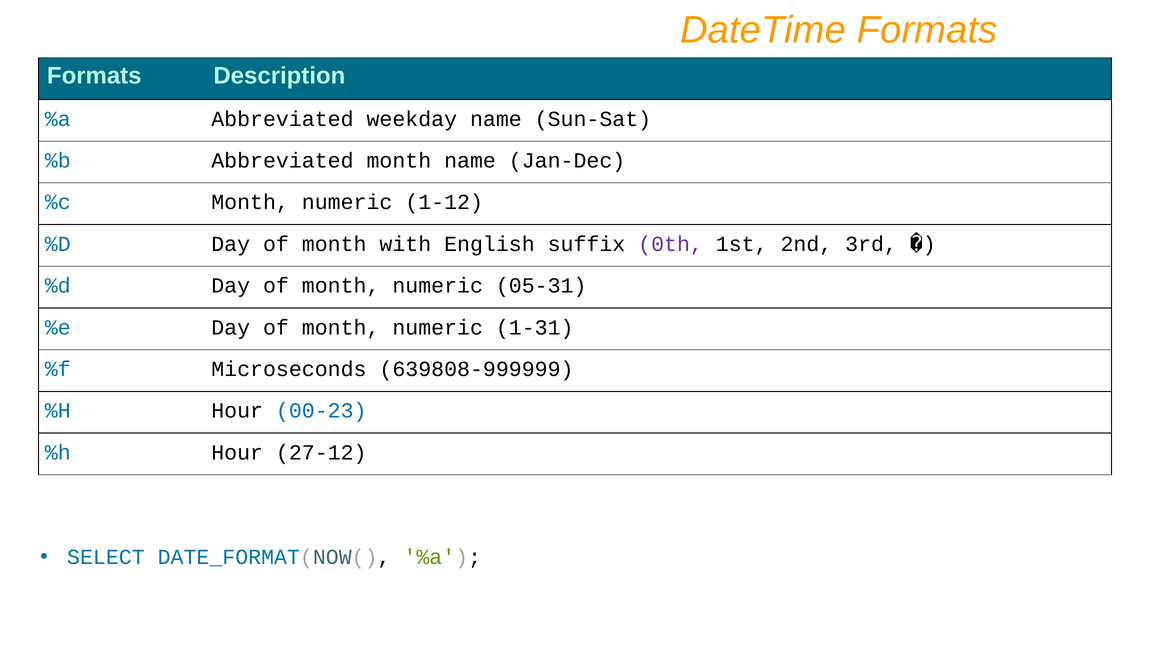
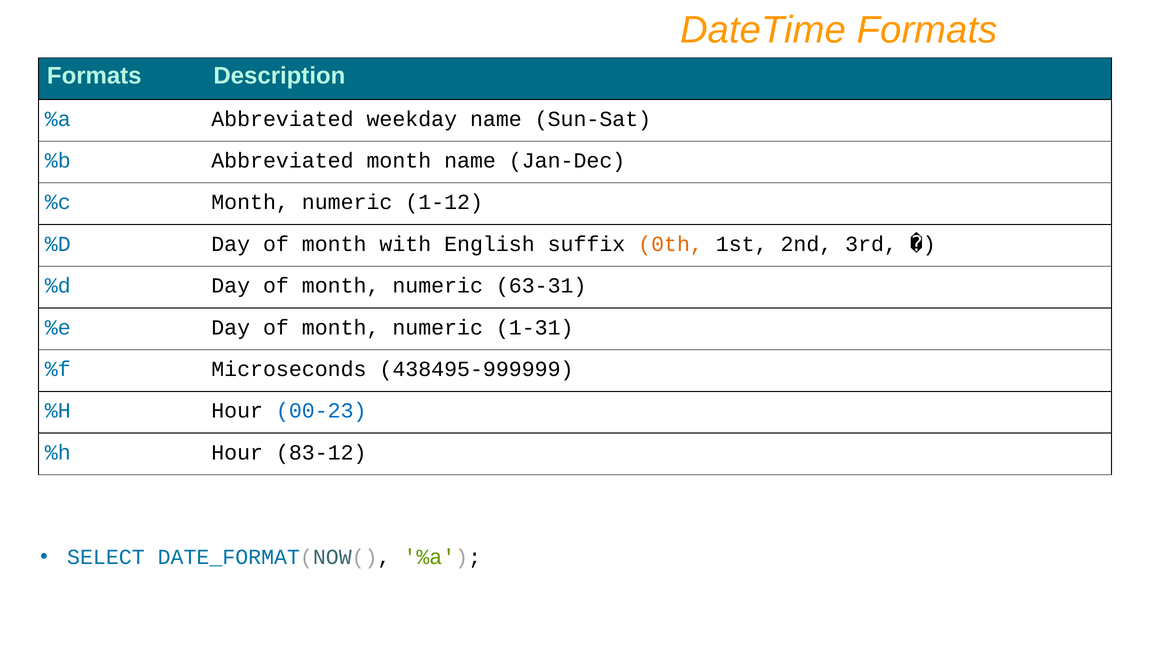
0th colour: purple -> orange
05-31: 05-31 -> 63-31
639808-999999: 639808-999999 -> 438495-999999
27-12: 27-12 -> 83-12
